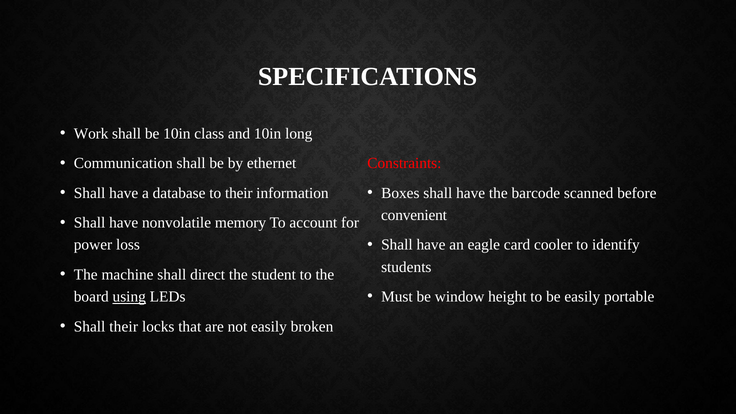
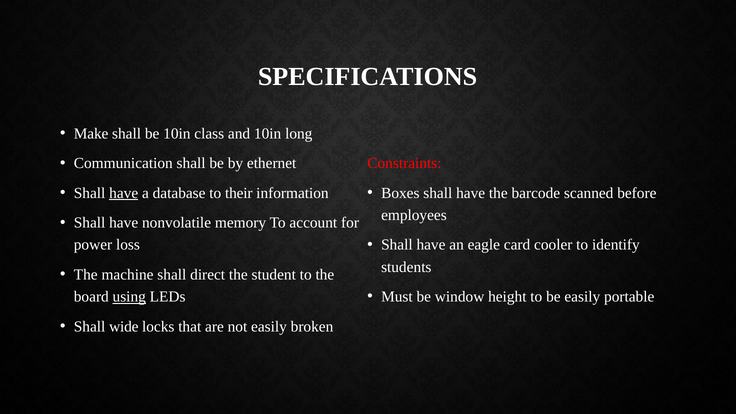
Work: Work -> Make
have at (124, 193) underline: none -> present
convenient: convenient -> employees
Shall their: their -> wide
